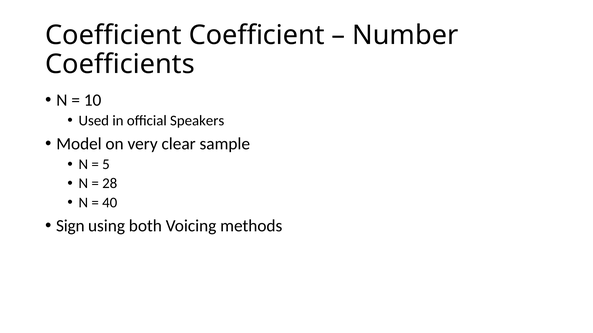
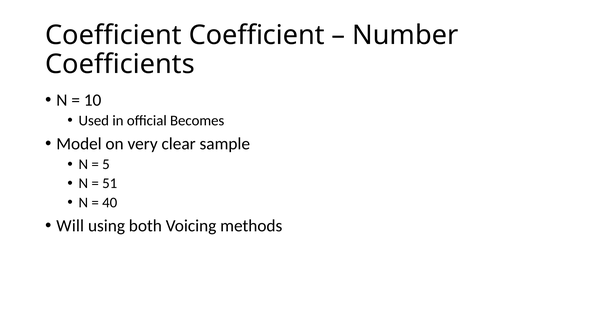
Speakers: Speakers -> Becomes
28: 28 -> 51
Sign: Sign -> Will
